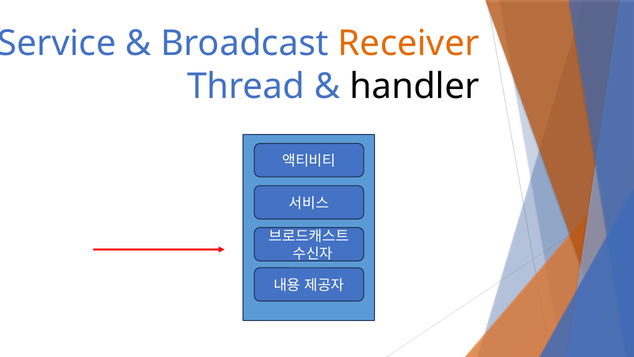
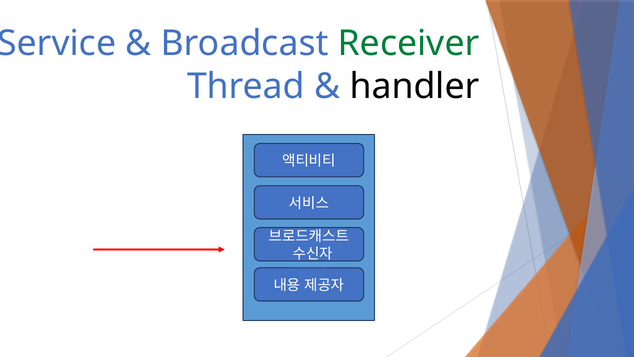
Receiver colour: orange -> green
